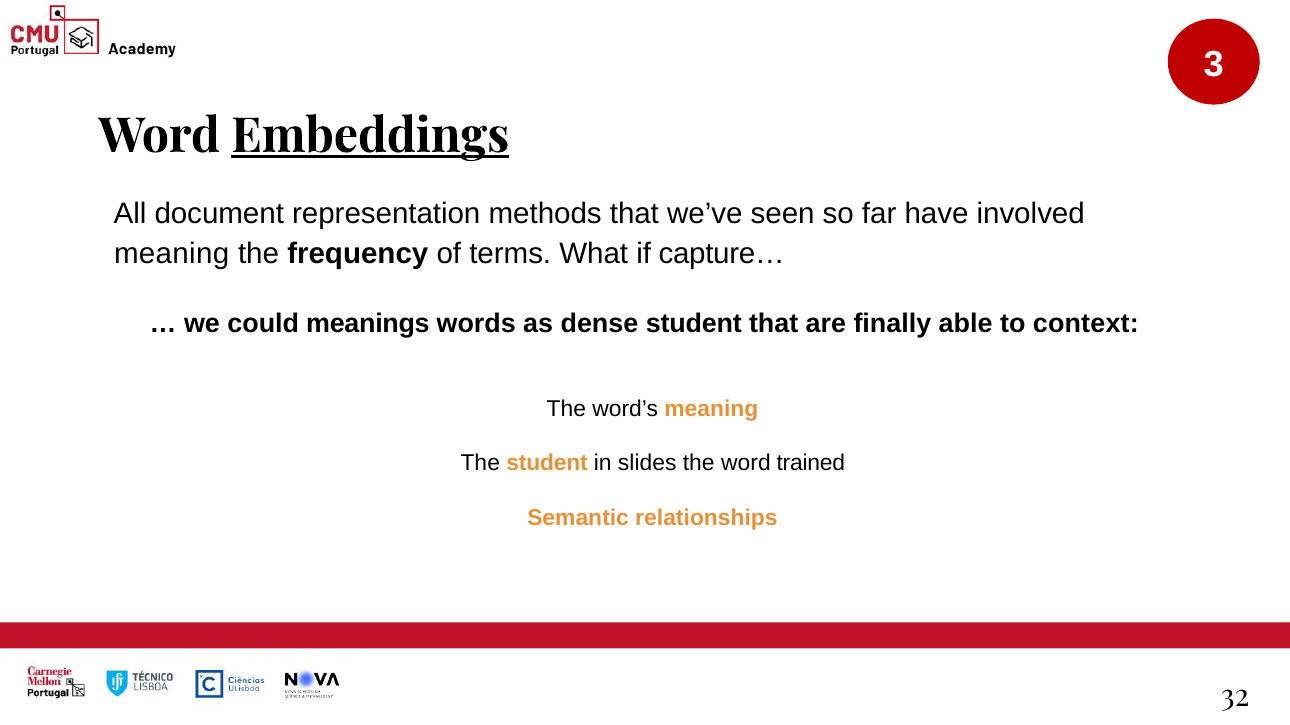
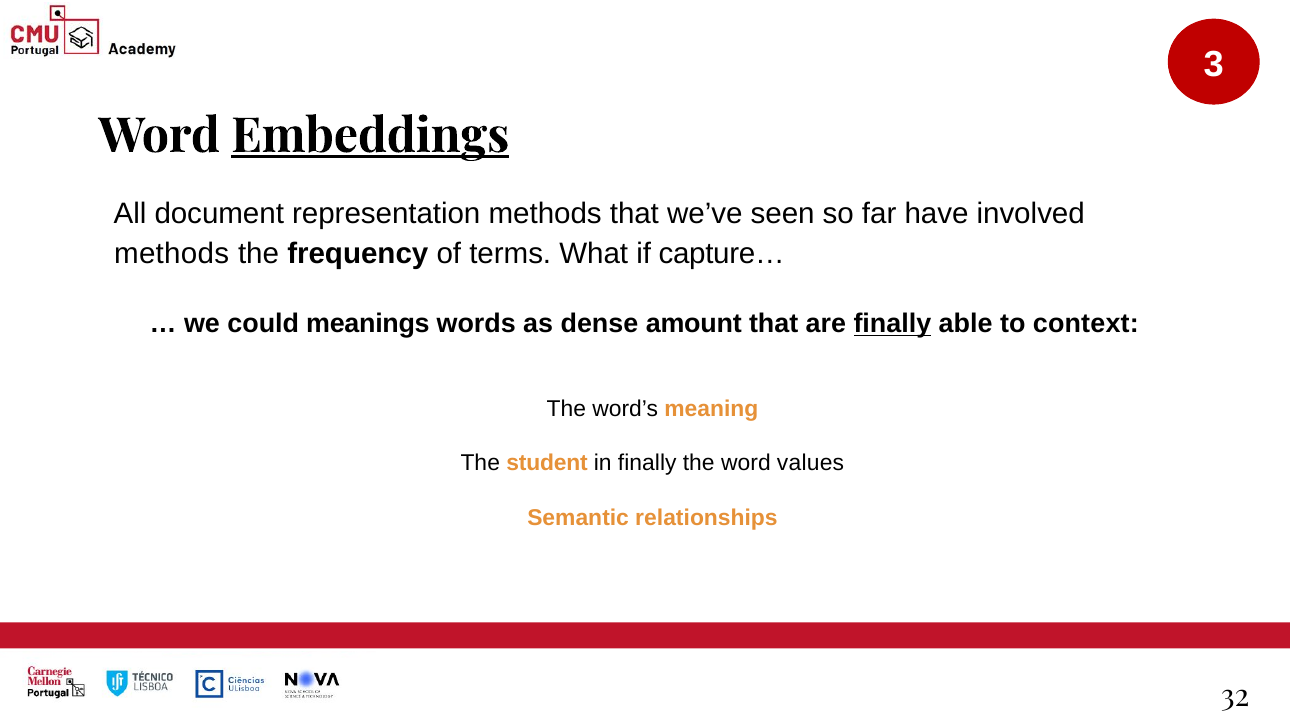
meaning at (172, 254): meaning -> methods
dense student: student -> amount
finally at (892, 324) underline: none -> present
in slides: slides -> finally
trained: trained -> values
